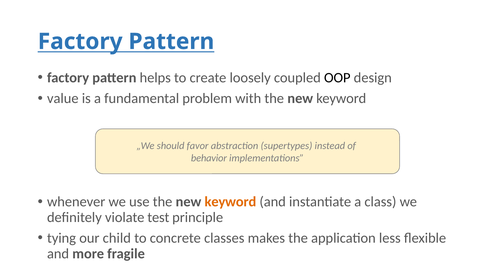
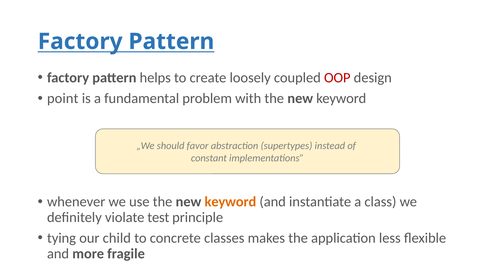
OOP colour: black -> red
value: value -> point
behavior: behavior -> constant
